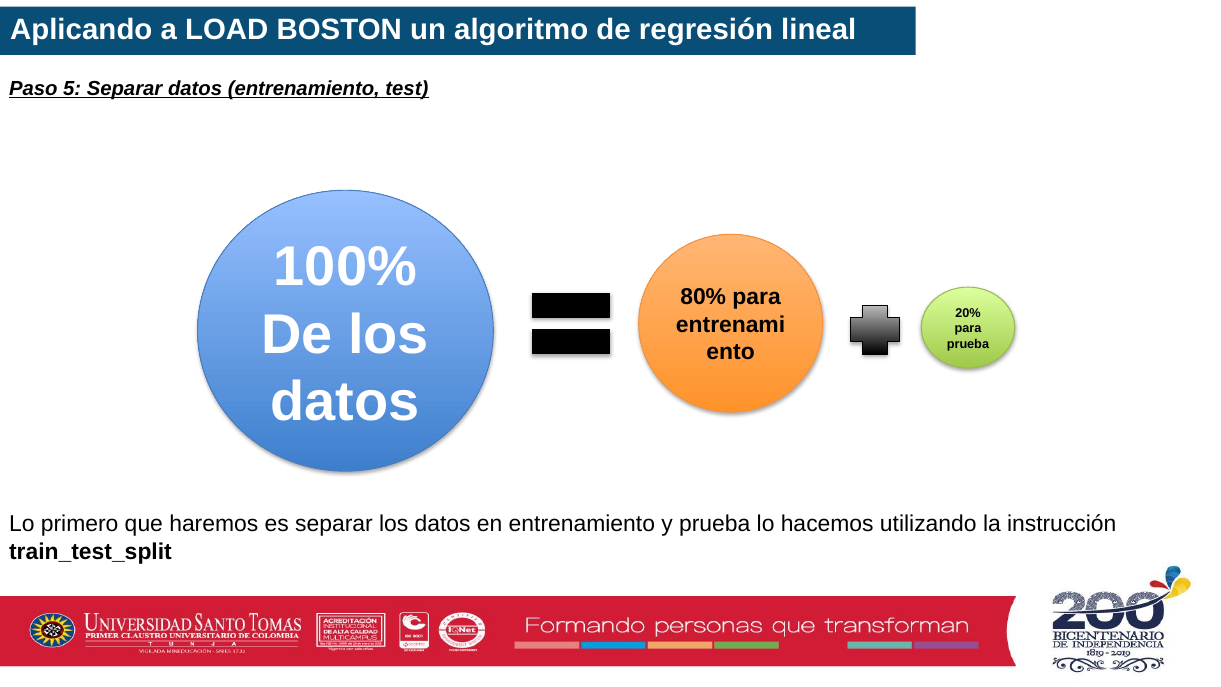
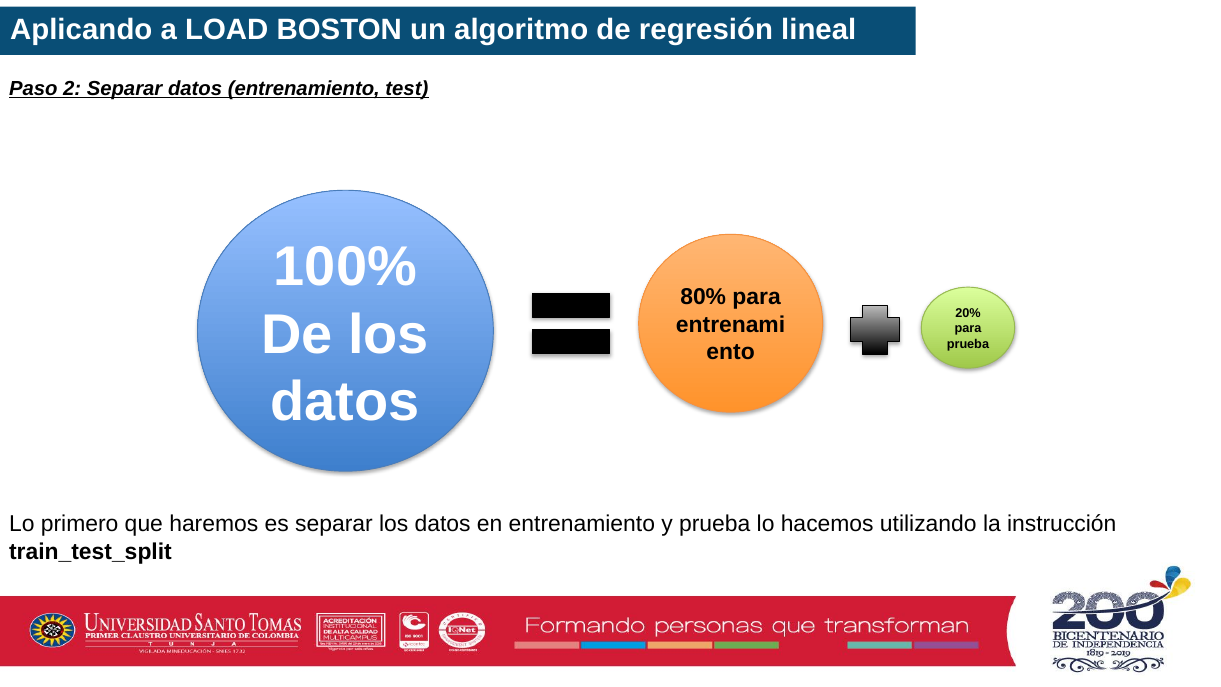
5: 5 -> 2
